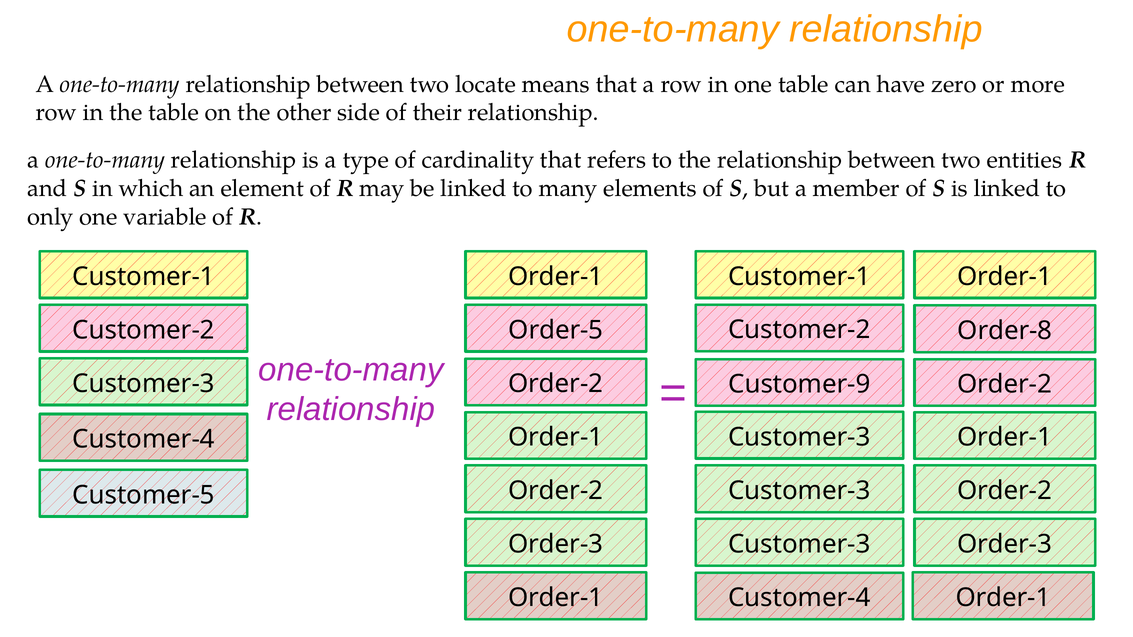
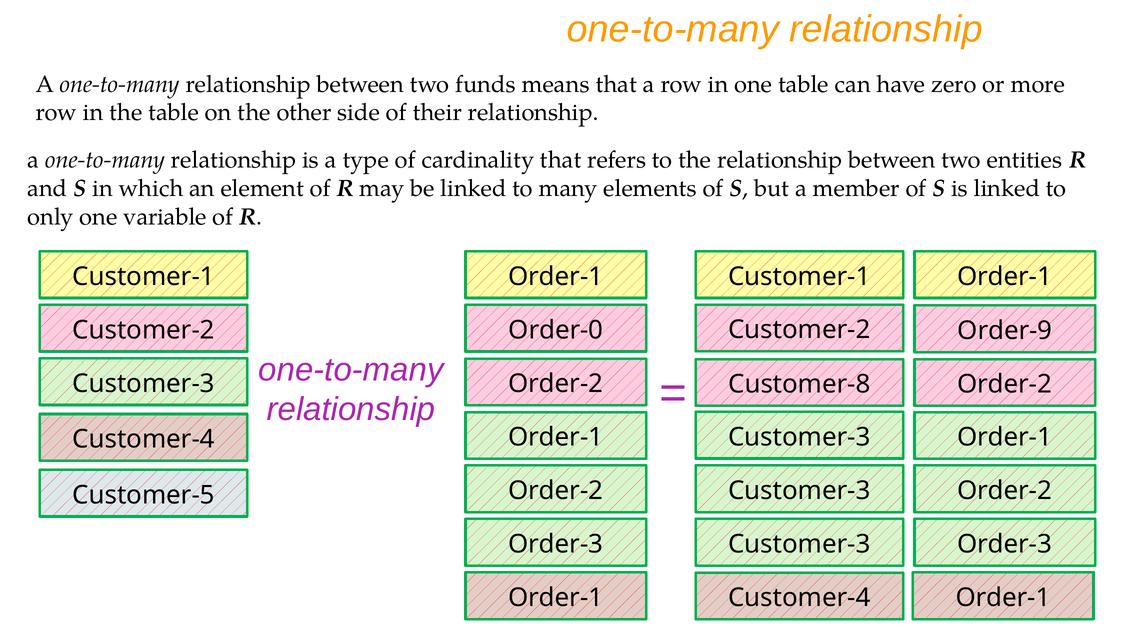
locate: locate -> funds
Order-8: Order-8 -> Order-9
Order-5: Order-5 -> Order-0
Customer-9: Customer-9 -> Customer-8
